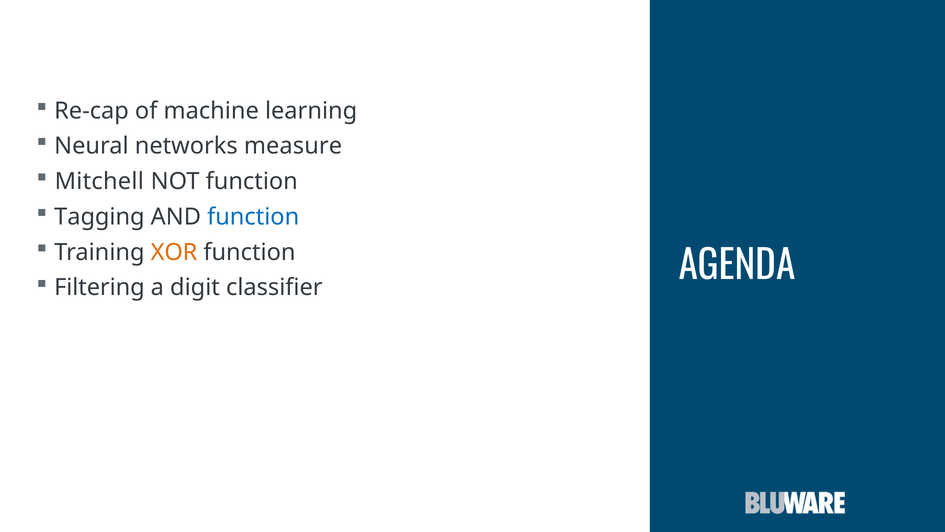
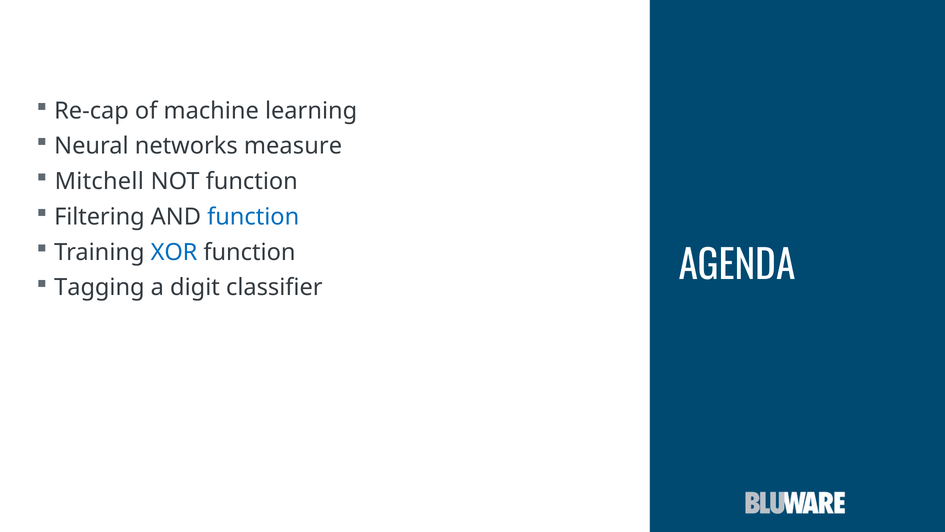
Tagging: Tagging -> Filtering
XOR colour: orange -> blue
Filtering: Filtering -> Tagging
